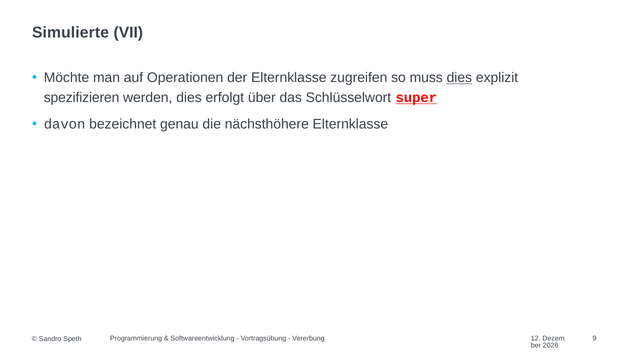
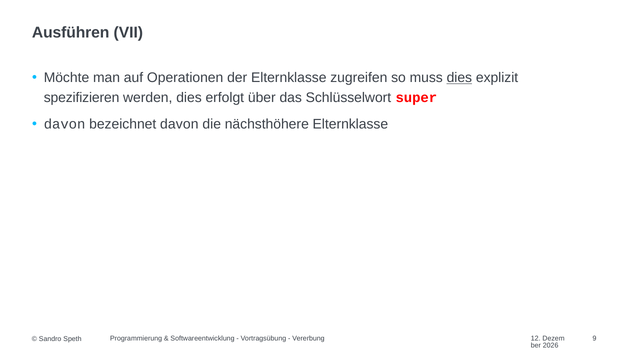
Simulierte: Simulierte -> Ausführen
super underline: present -> none
bezeichnet genau: genau -> davon
